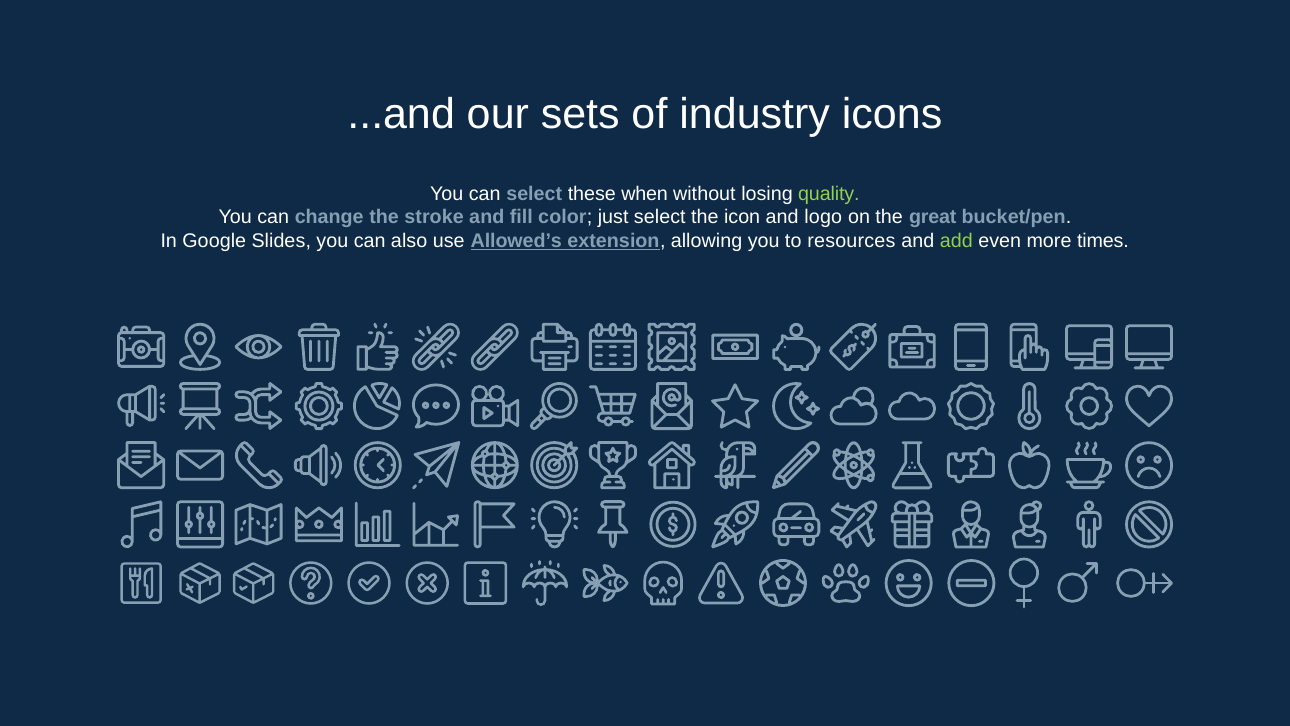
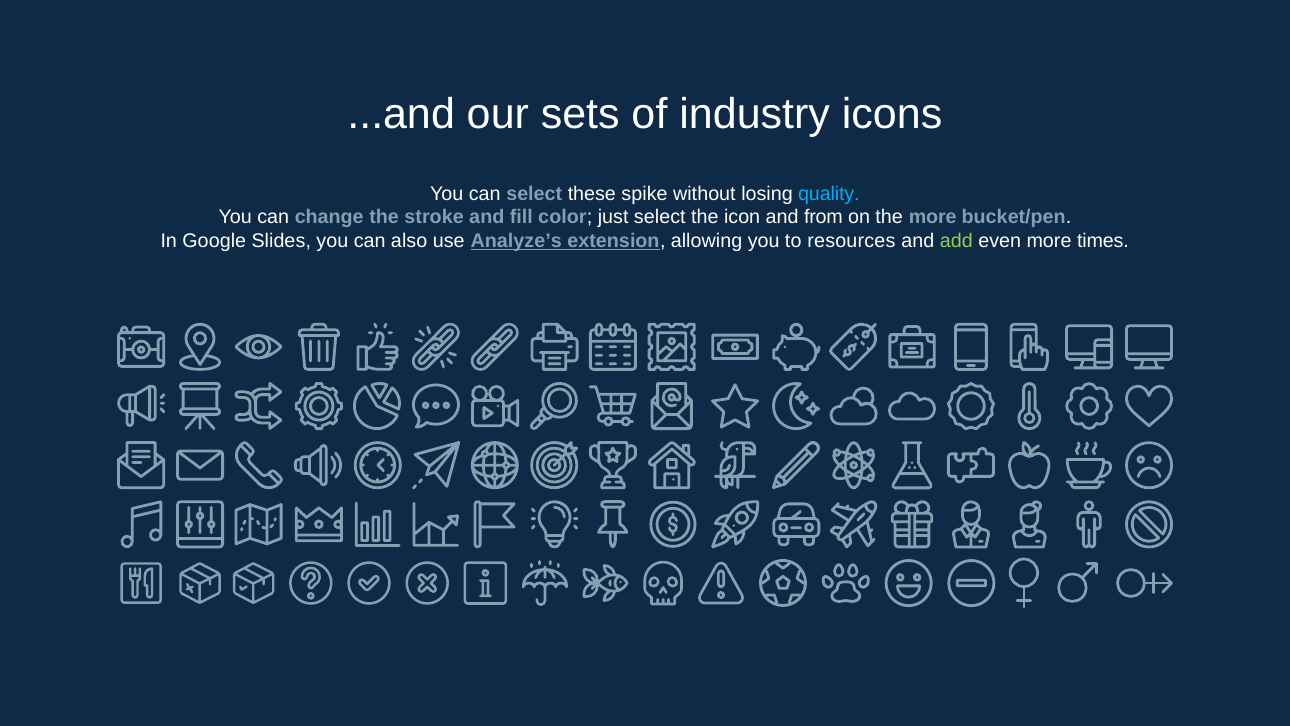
when: when -> spike
quality colour: light green -> light blue
logo: logo -> from
the great: great -> more
Allowed’s: Allowed’s -> Analyze’s
